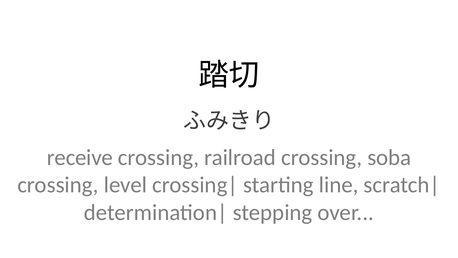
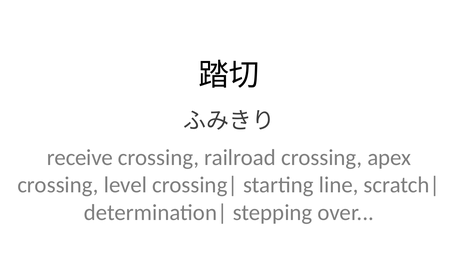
soba: soba -> apex
